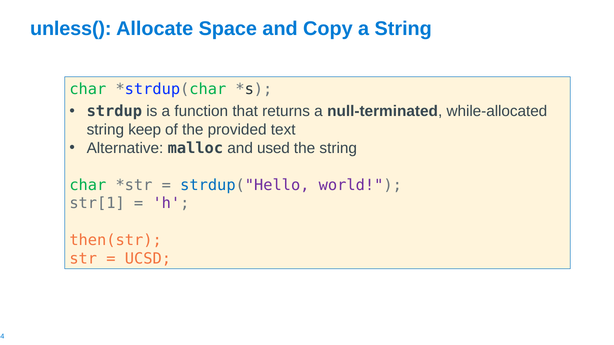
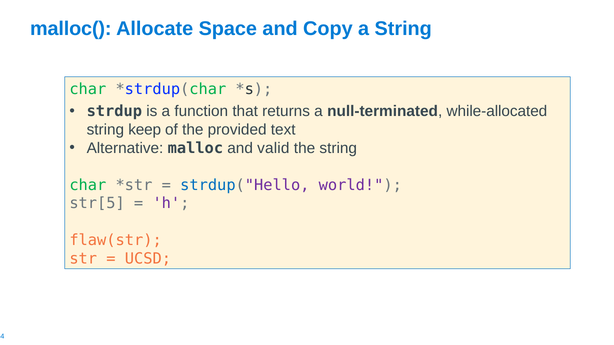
unless(: unless( -> malloc(
used: used -> valid
str[1: str[1 -> str[5
then(str: then(str -> flaw(str
